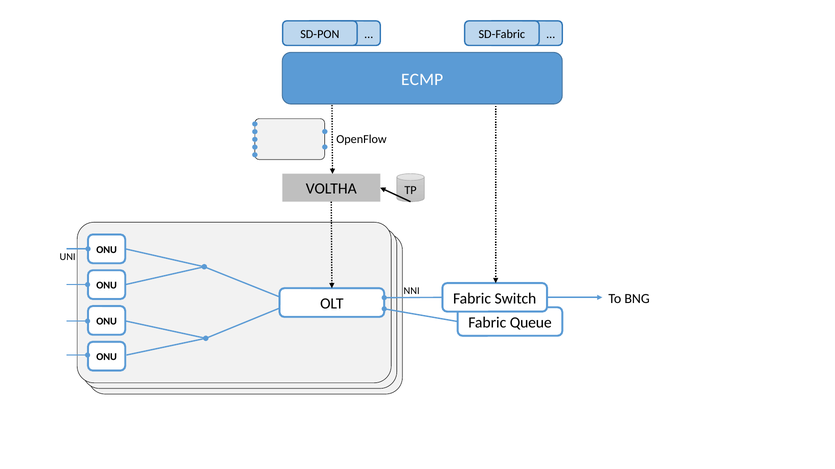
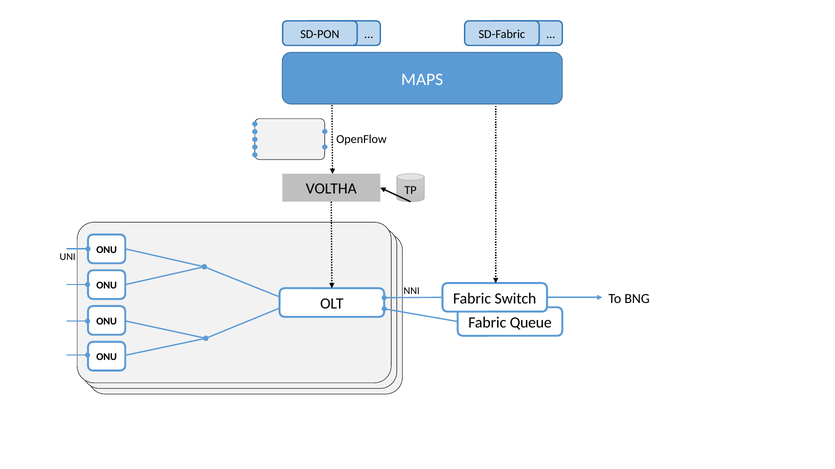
ECMP: ECMP -> MAPS
